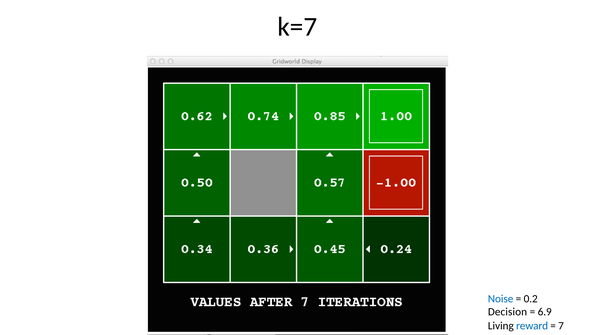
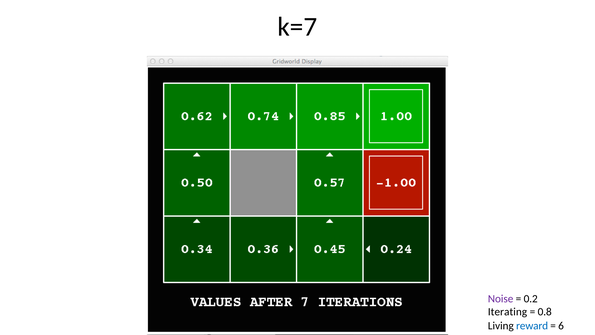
Noise colour: blue -> purple
Decision: Decision -> Iterating
6.9: 6.9 -> 0.8
7: 7 -> 6
